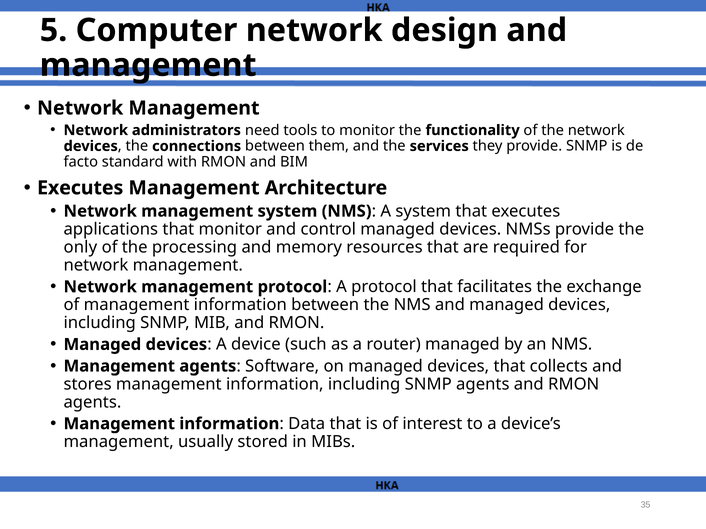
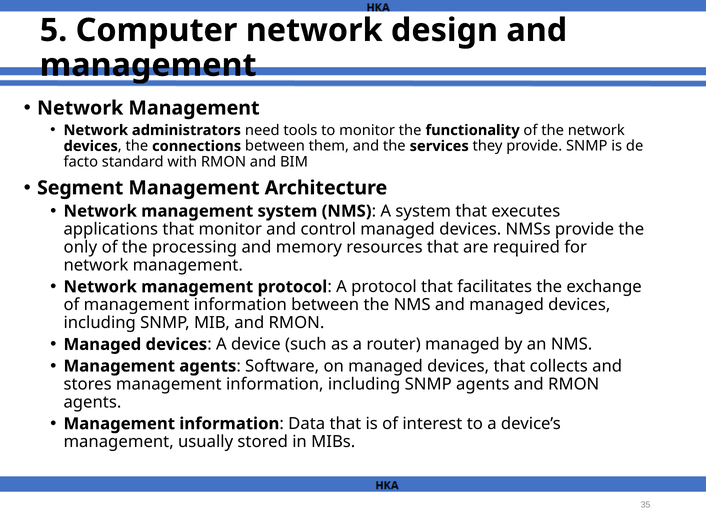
Executes at (80, 188): Executes -> Segment
